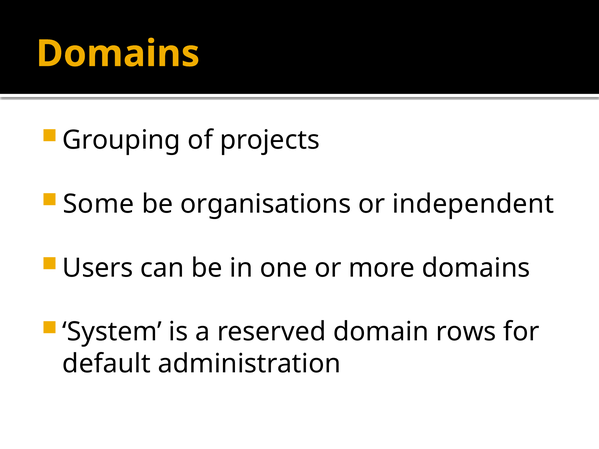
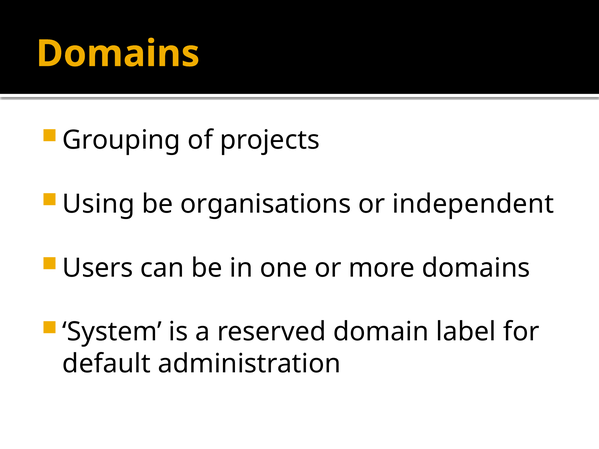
Some: Some -> Using
rows: rows -> label
